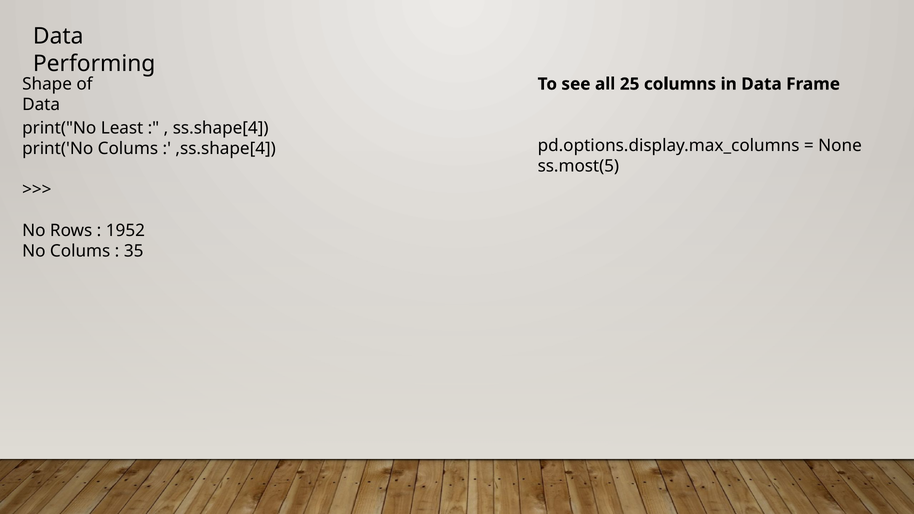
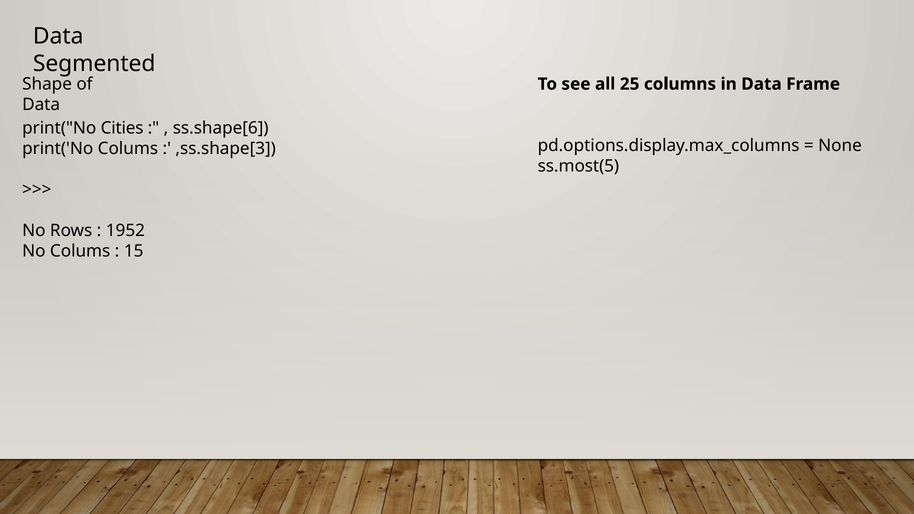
Performing: Performing -> Segmented
Least: Least -> Cities
ss.shape[4: ss.shape[4 -> ss.shape[6
,ss.shape[4: ,ss.shape[4 -> ,ss.shape[3
35: 35 -> 15
